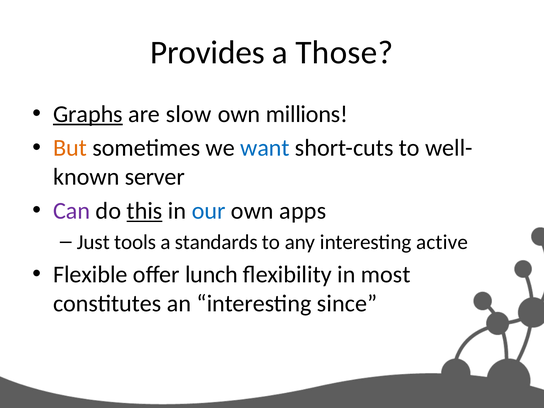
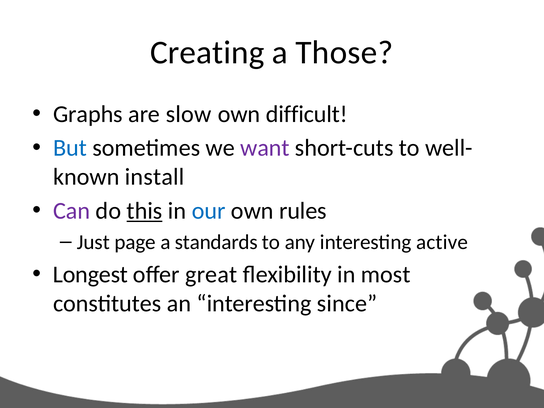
Provides: Provides -> Creating
Graphs underline: present -> none
millions: millions -> difficult
But colour: orange -> blue
want colour: blue -> purple
server: server -> install
apps: apps -> rules
tools: tools -> page
Flexible: Flexible -> Longest
lunch: lunch -> great
